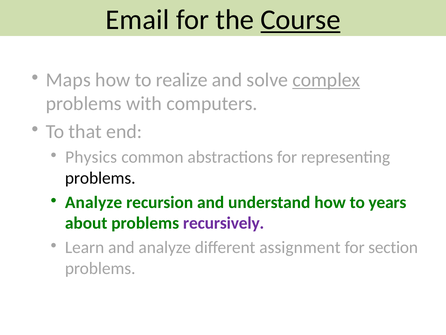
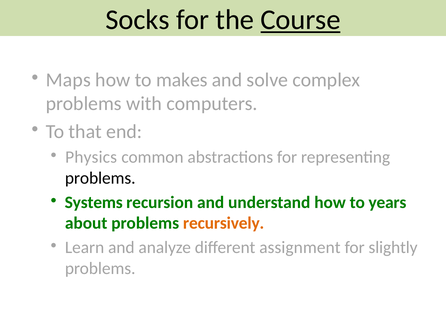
Email: Email -> Socks
realize: realize -> makes
complex underline: present -> none
Analyze at (94, 202): Analyze -> Systems
recursively colour: purple -> orange
section: section -> slightly
